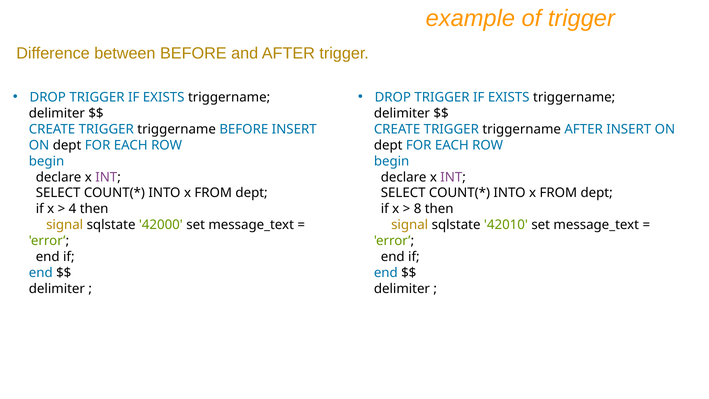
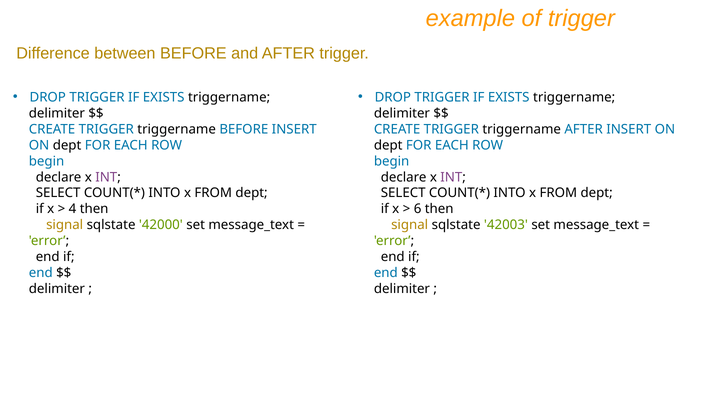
8: 8 -> 6
42010: 42010 -> 42003
